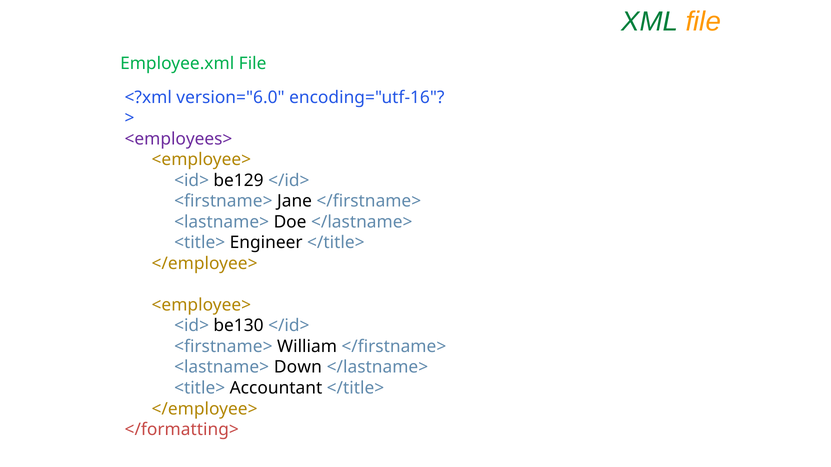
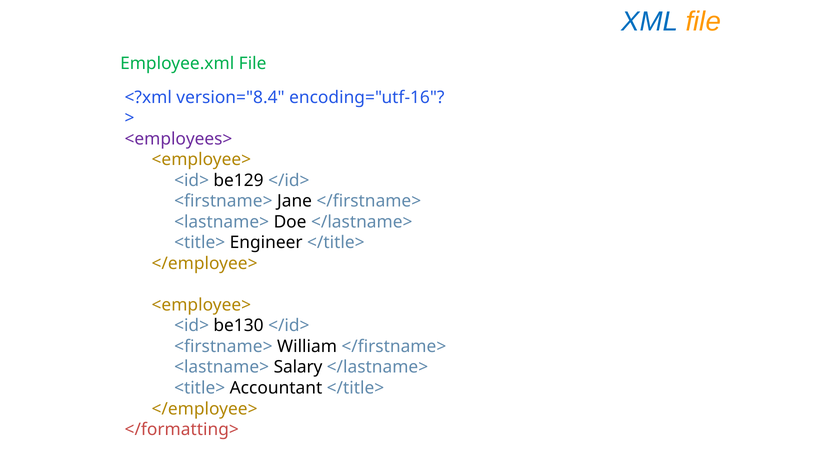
XML colour: green -> blue
version="6.0: version="6.0 -> version="8.4
Down: Down -> Salary
